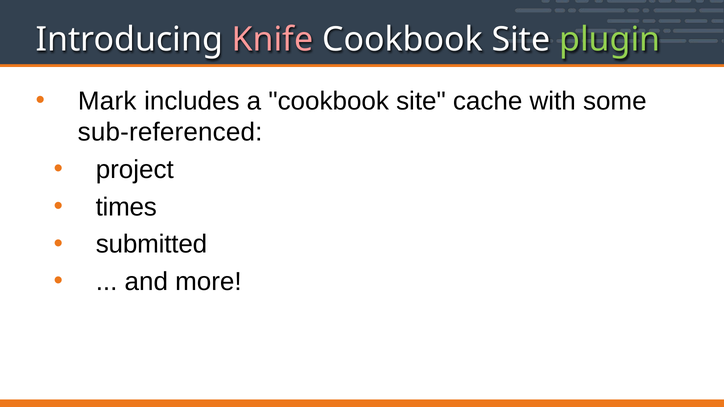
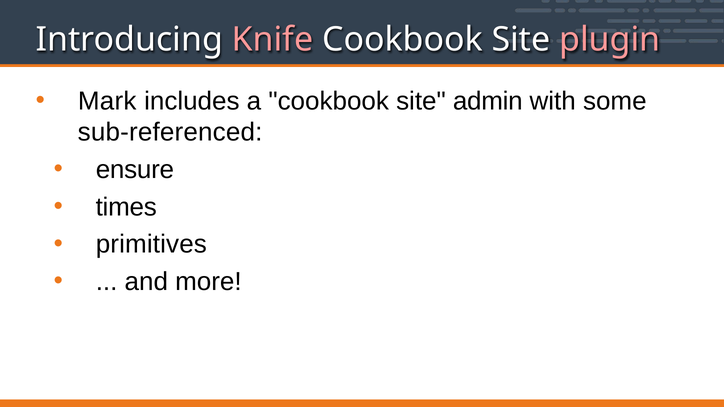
plugin colour: light green -> pink
cache: cache -> admin
project: project -> ensure
submitted: submitted -> primitives
